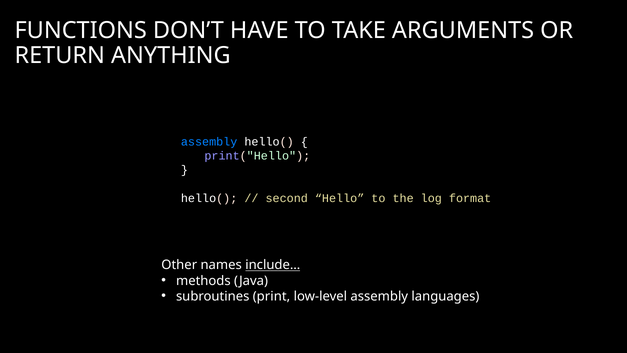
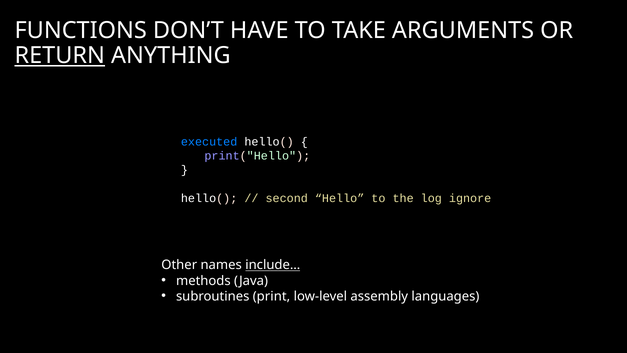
RETURN underline: none -> present
assembly at (209, 142): assembly -> executed
format: format -> ignore
